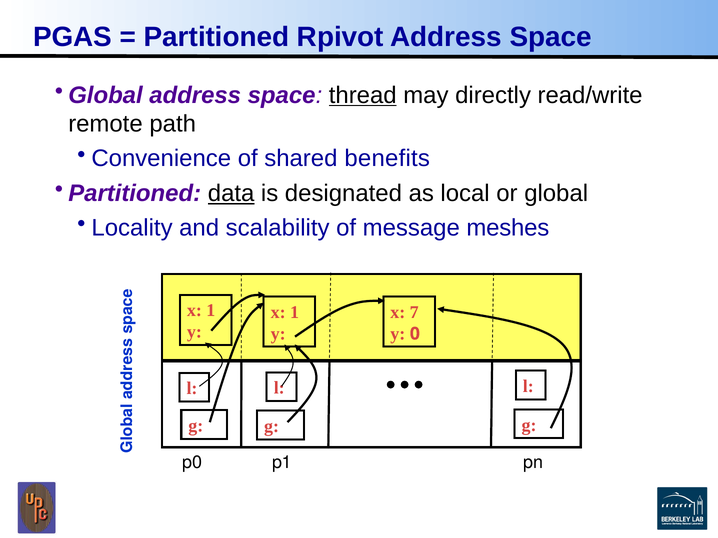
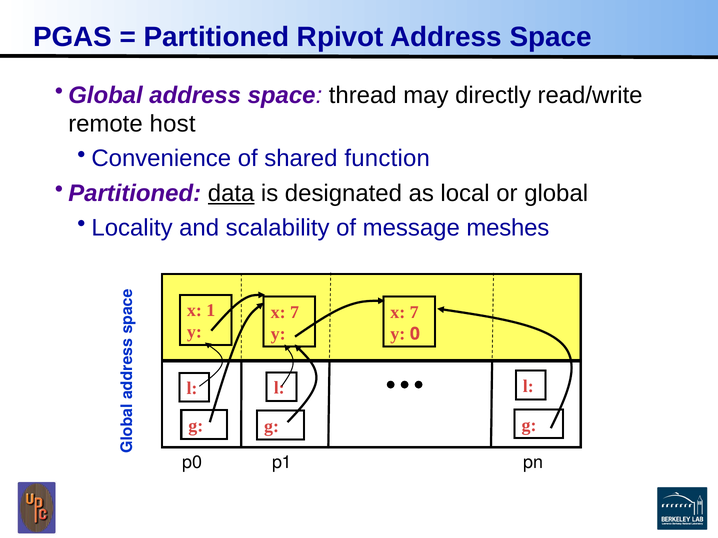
thread underline: present -> none
path: path -> host
benefits: benefits -> function
1 at (295, 312): 1 -> 7
